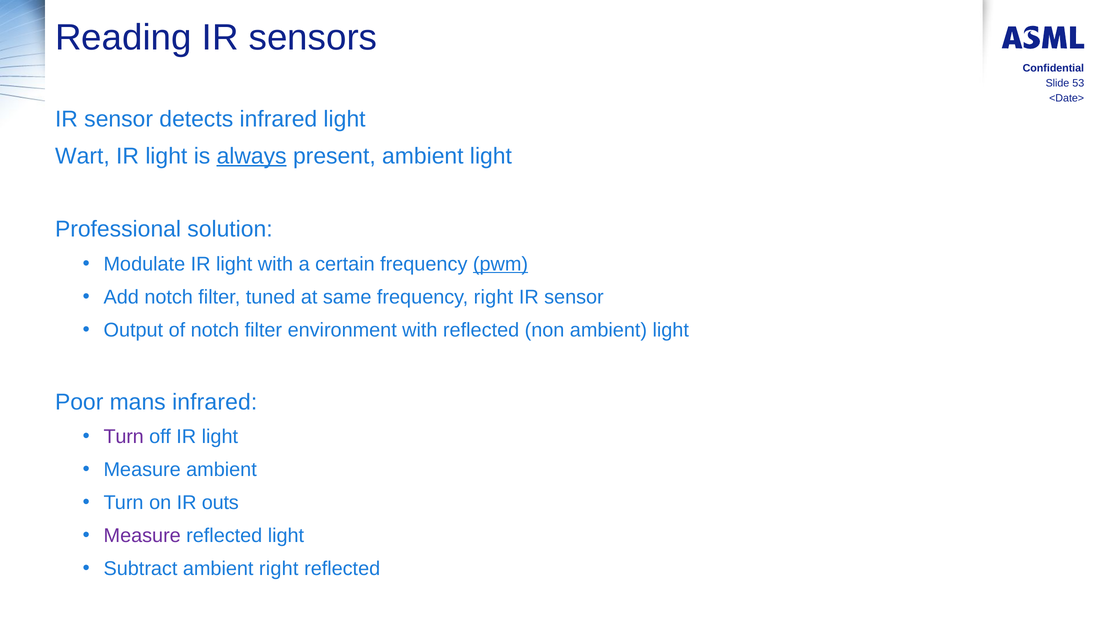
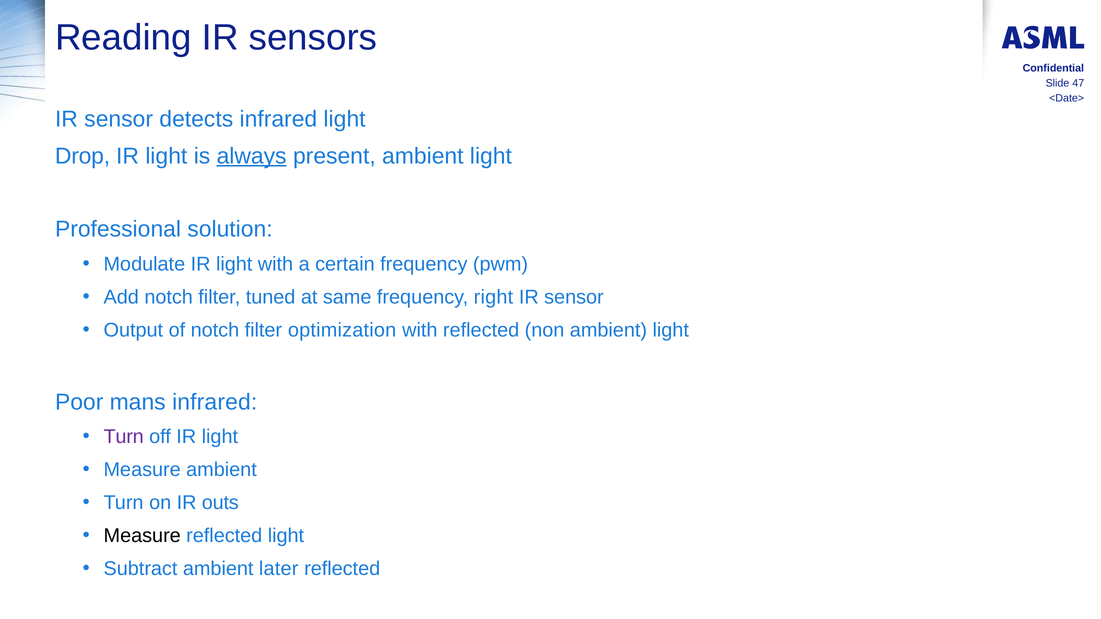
53: 53 -> 47
Wart: Wart -> Drop
pwm underline: present -> none
environment: environment -> optimization
Measure at (142, 536) colour: purple -> black
ambient right: right -> later
